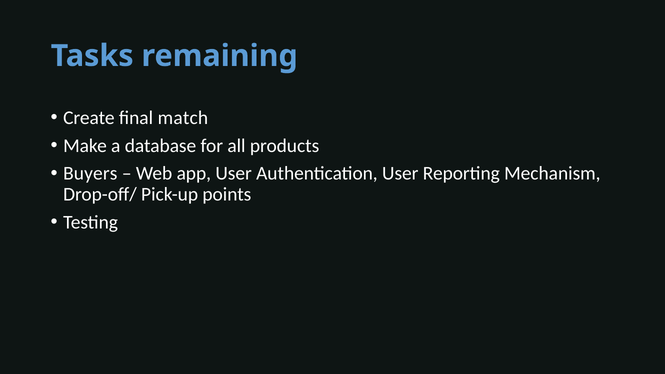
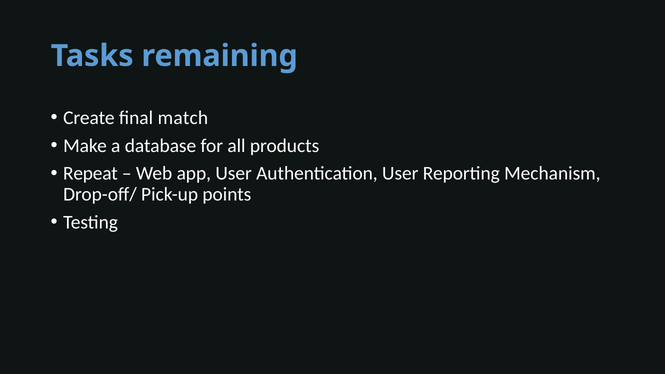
Buyers: Buyers -> Repeat
